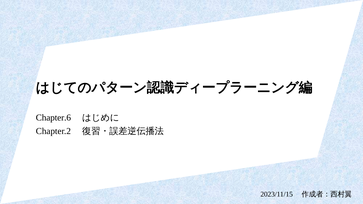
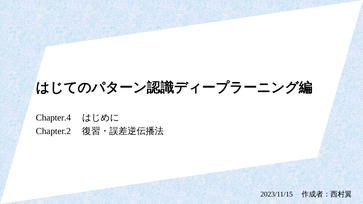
Chapter.6: Chapter.6 -> Chapter.4
